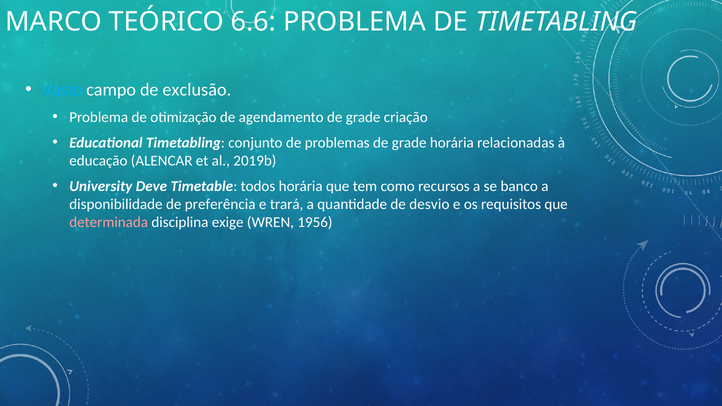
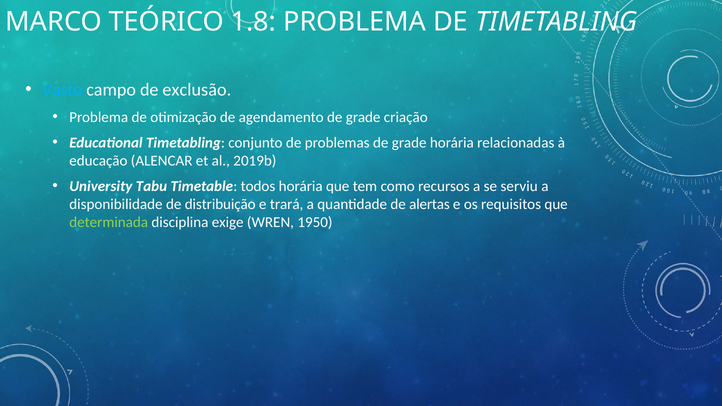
6.6: 6.6 -> 1.8
Deve: Deve -> Tabu
banco: banco -> serviu
preferência: preferência -> distribuição
desvio: desvio -> alertas
determinada colour: pink -> light green
1956: 1956 -> 1950
